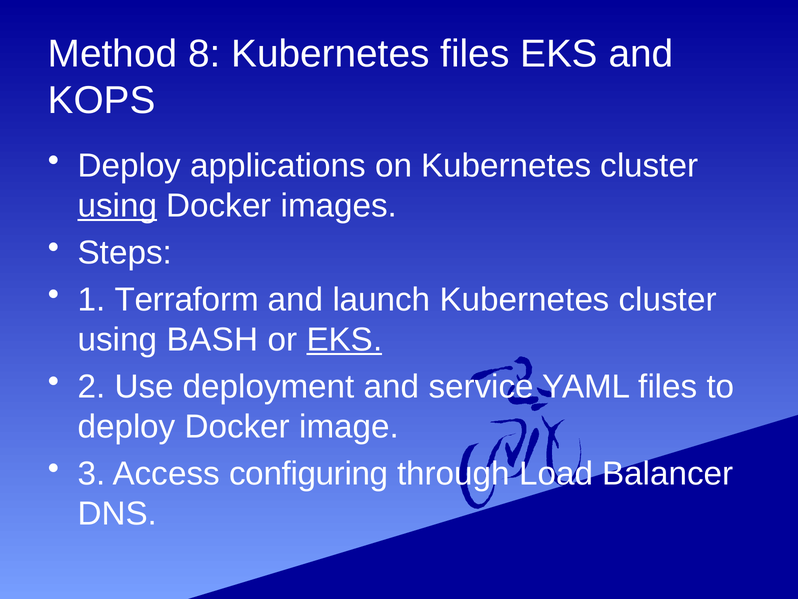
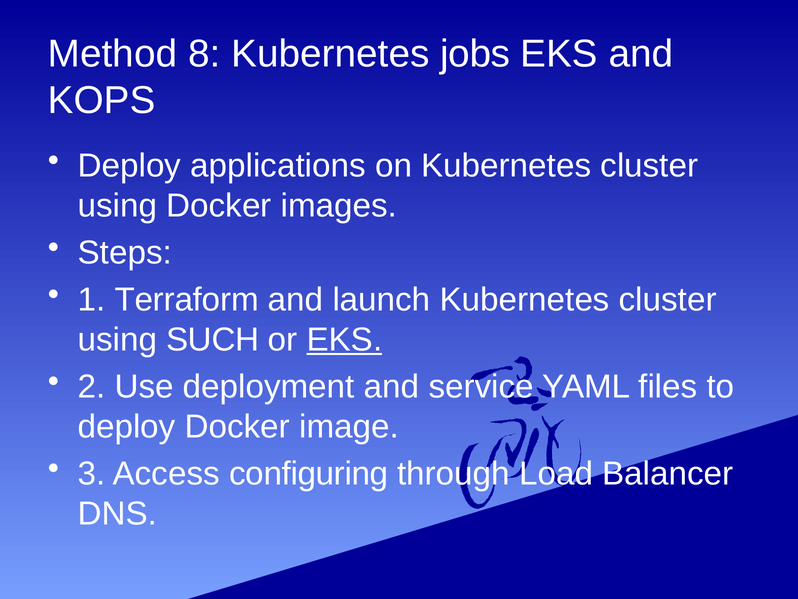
Kubernetes files: files -> jobs
using at (117, 206) underline: present -> none
BASH: BASH -> SUCH
